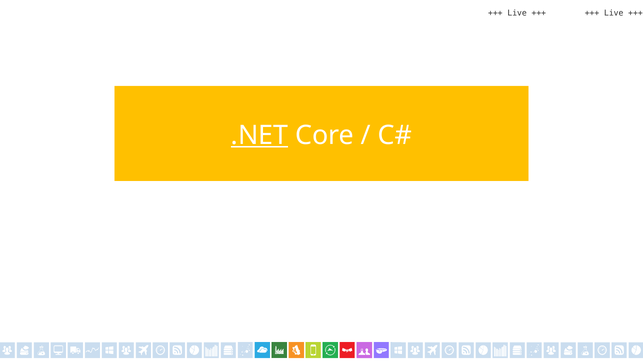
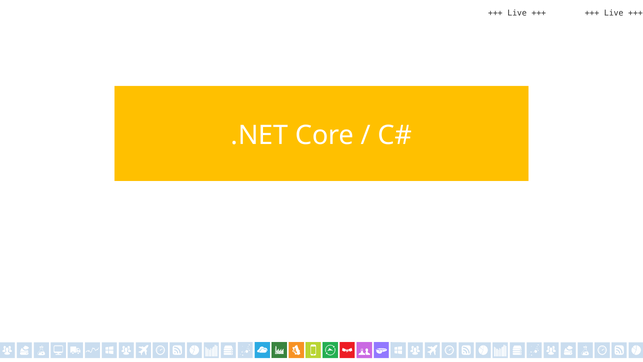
.NET underline: present -> none
